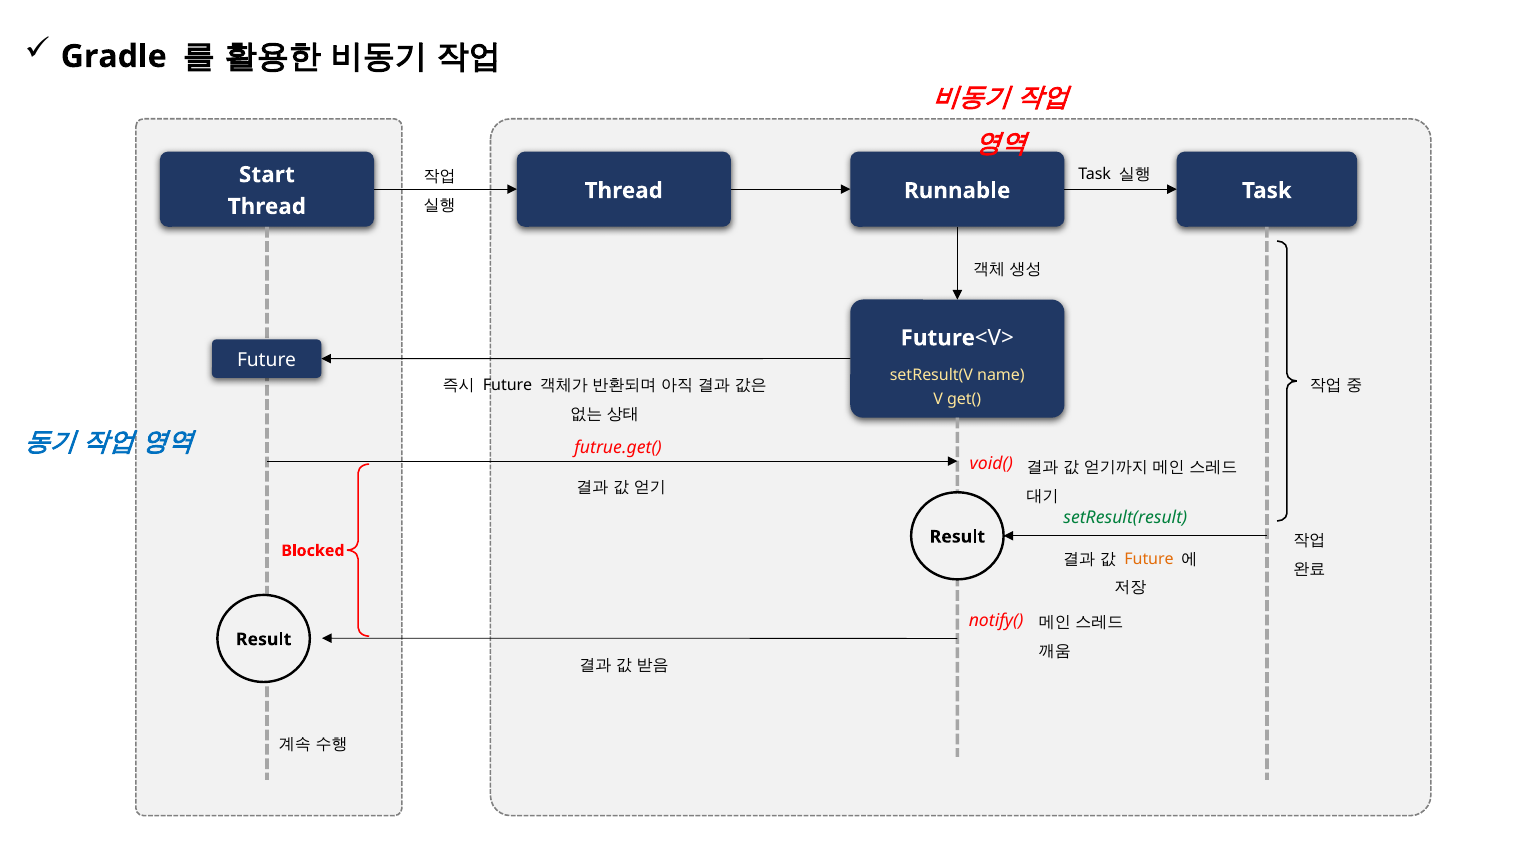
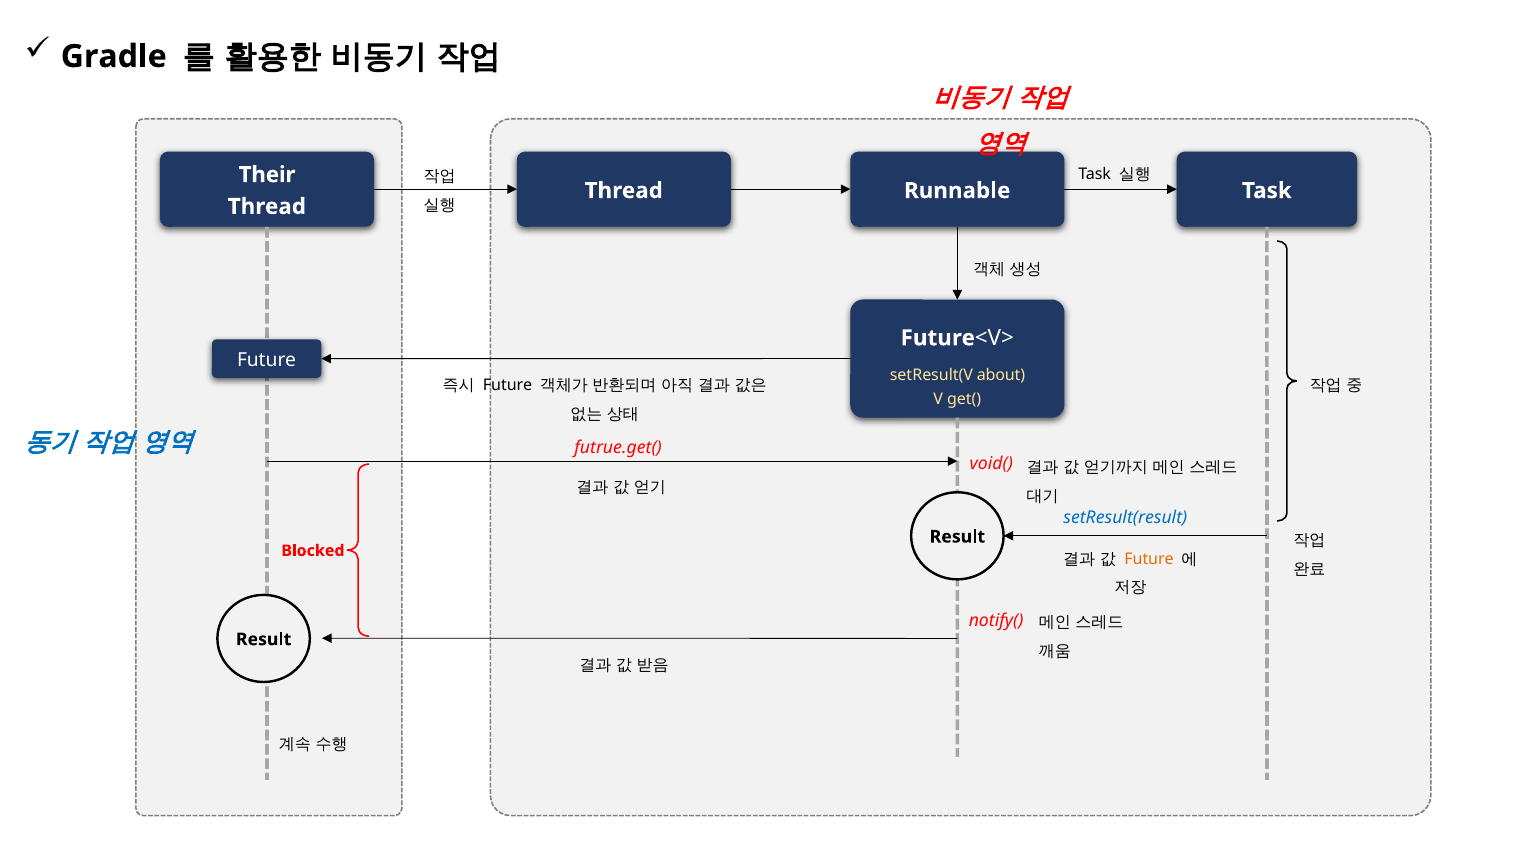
Start: Start -> Their
name: name -> about
setResult(result colour: green -> blue
